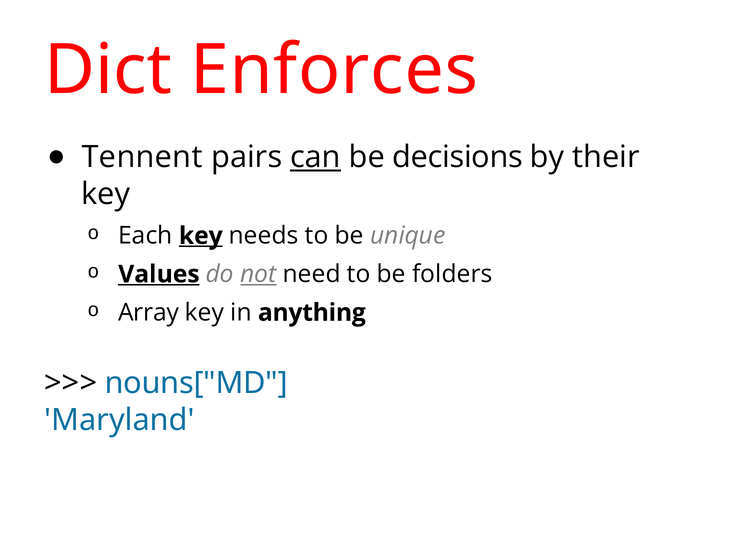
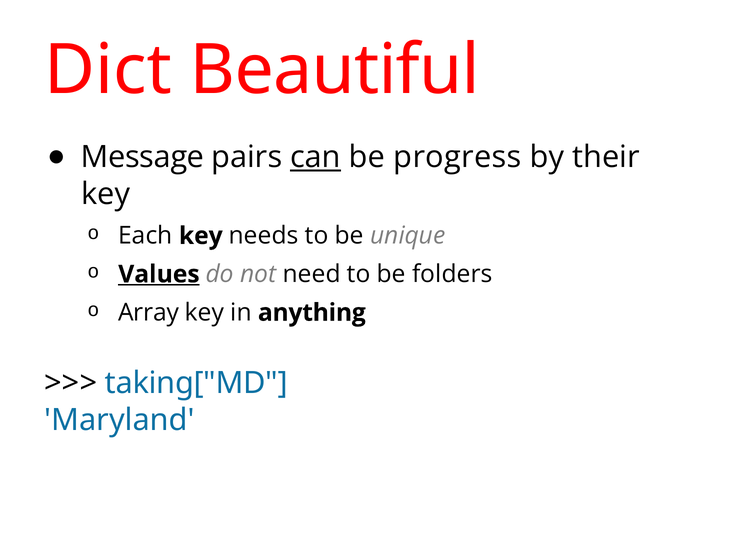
Enforces: Enforces -> Beautiful
Tennent: Tennent -> Message
decisions: decisions -> progress
key at (201, 236) underline: present -> none
not underline: present -> none
nouns["MD: nouns["MD -> taking["MD
